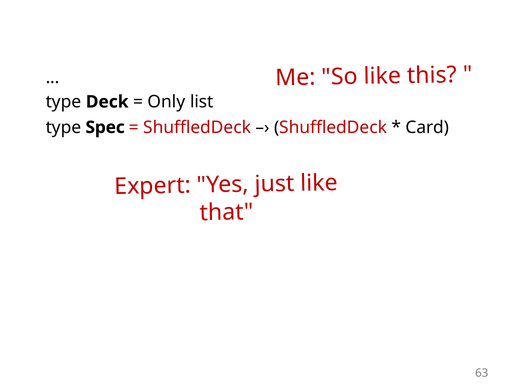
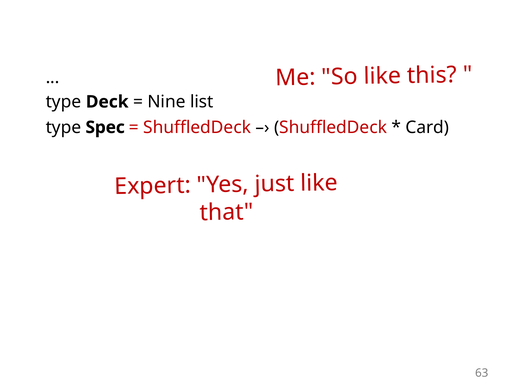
Only: Only -> Nine
